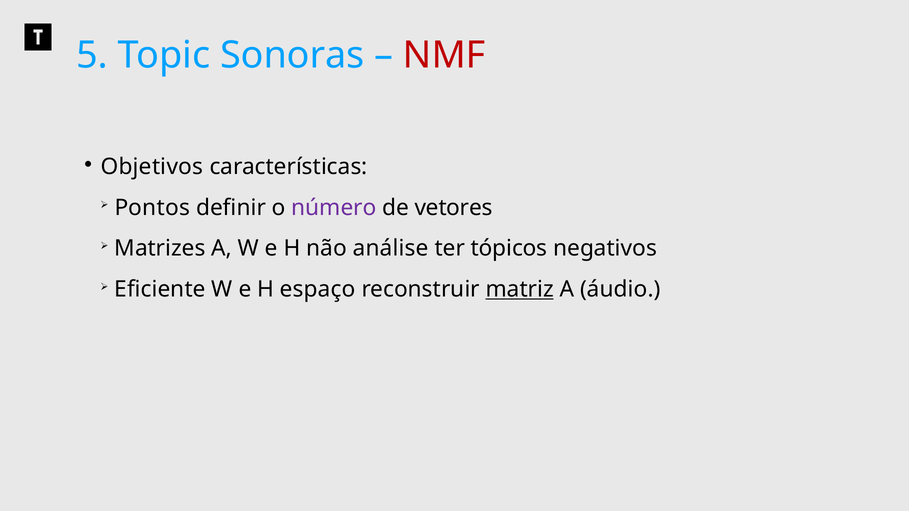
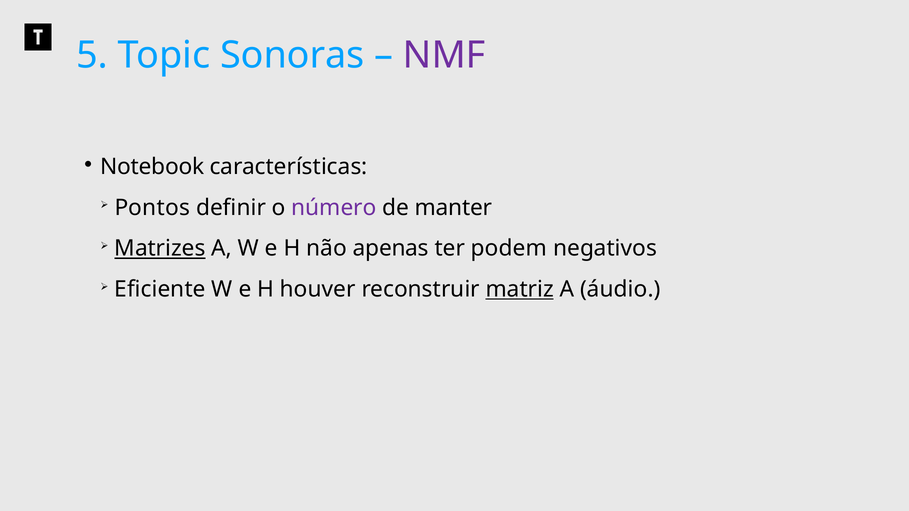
NMF colour: red -> purple
Objetivos: Objetivos -> Notebook
vetores: vetores -> manter
Matrizes underline: none -> present
análise: análise -> apenas
tópicos: tópicos -> podem
espaço: espaço -> houver
